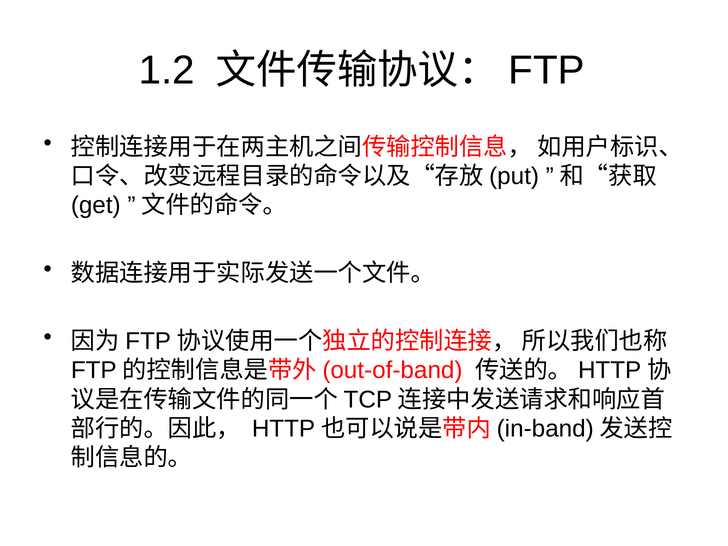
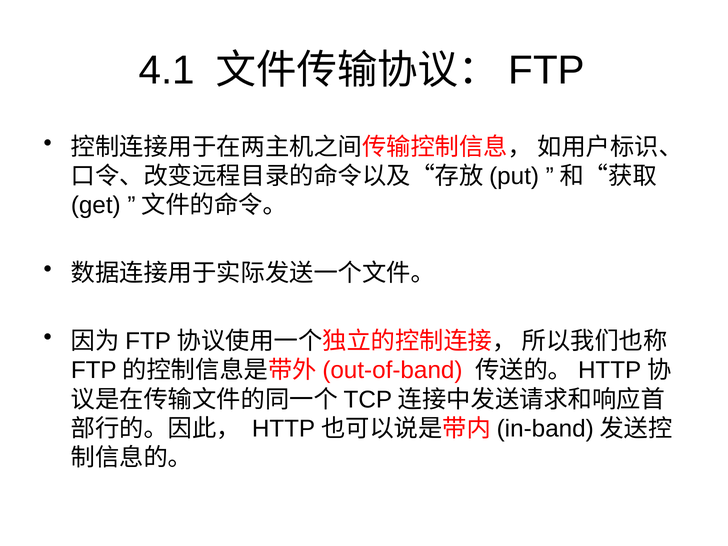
1.2: 1.2 -> 4.1
